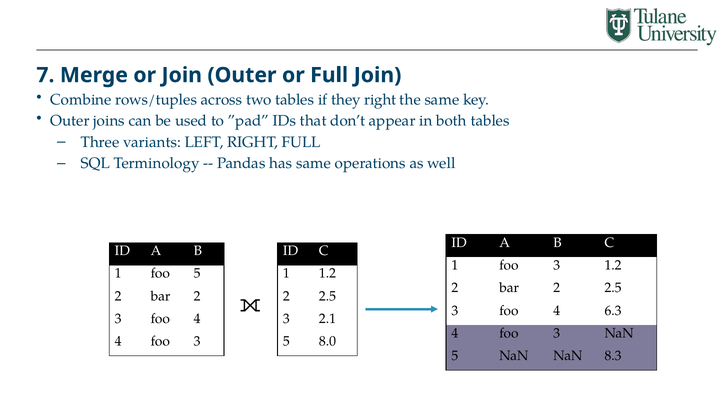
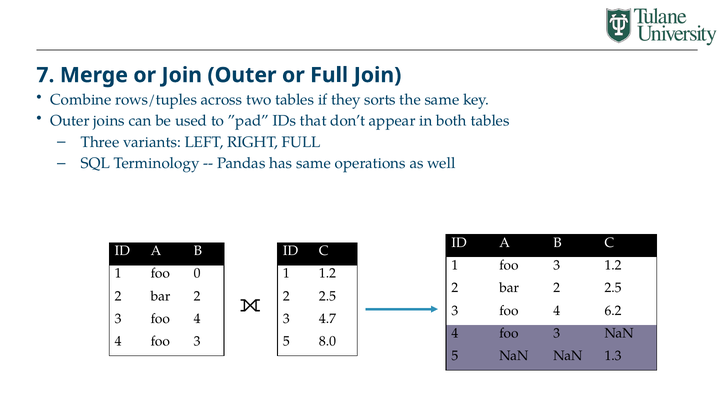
they right: right -> sorts
foo 5: 5 -> 0
6.3: 6.3 -> 6.2
2.1: 2.1 -> 4.7
8.3: 8.3 -> 1.3
